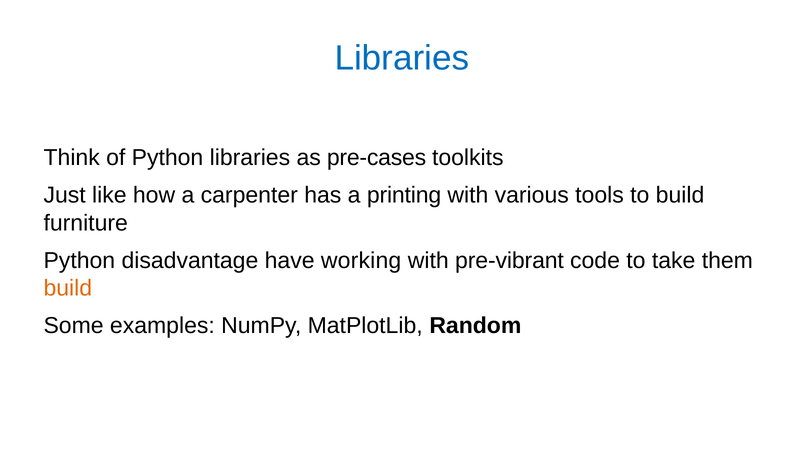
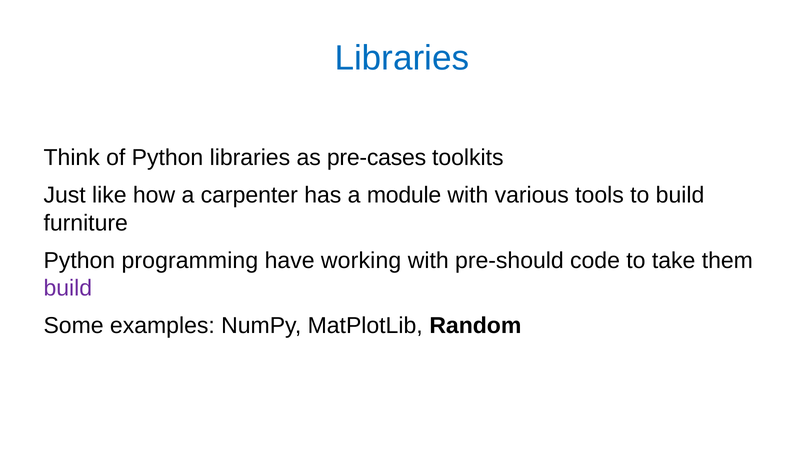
printing: printing -> module
disadvantage: disadvantage -> programming
pre-vibrant: pre-vibrant -> pre-should
build at (68, 288) colour: orange -> purple
